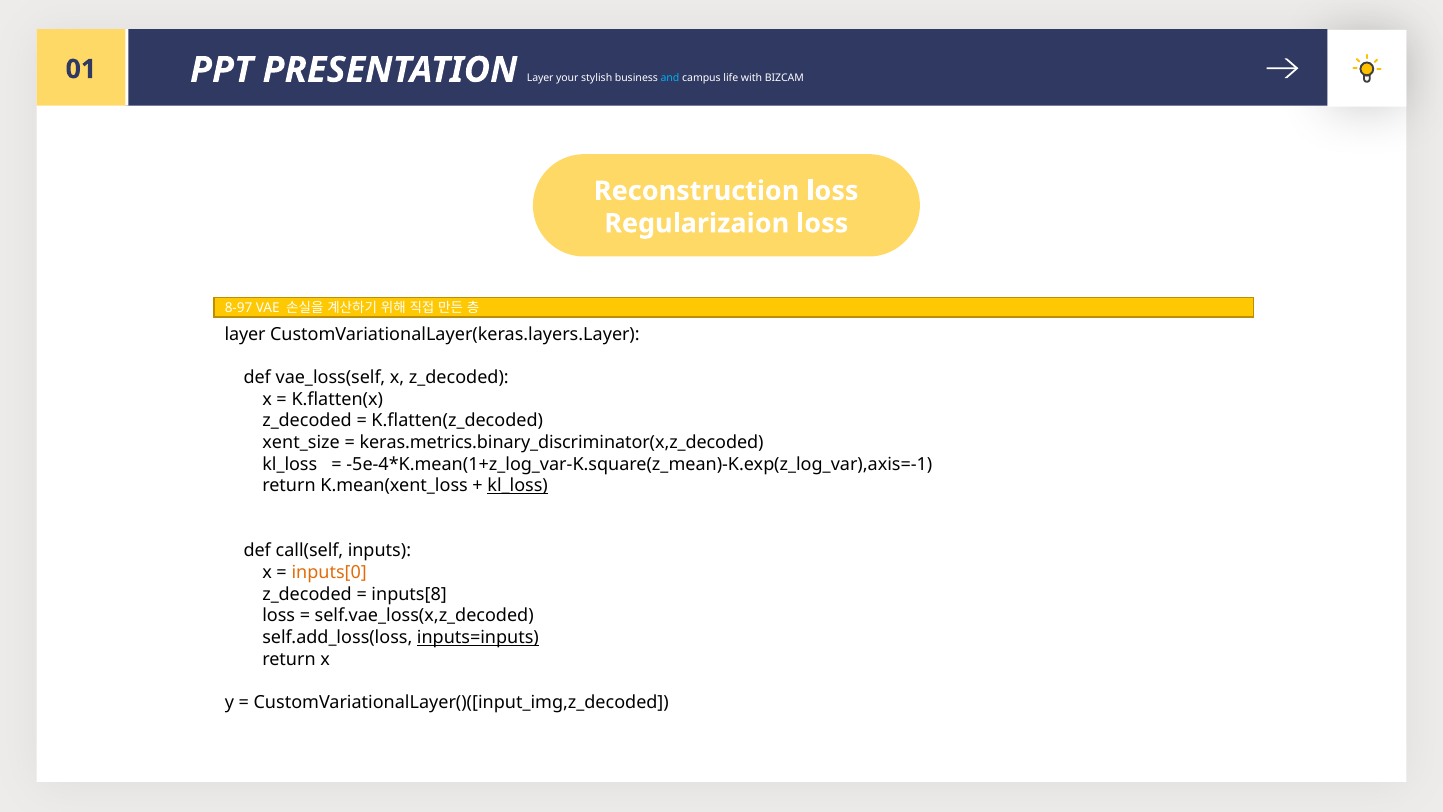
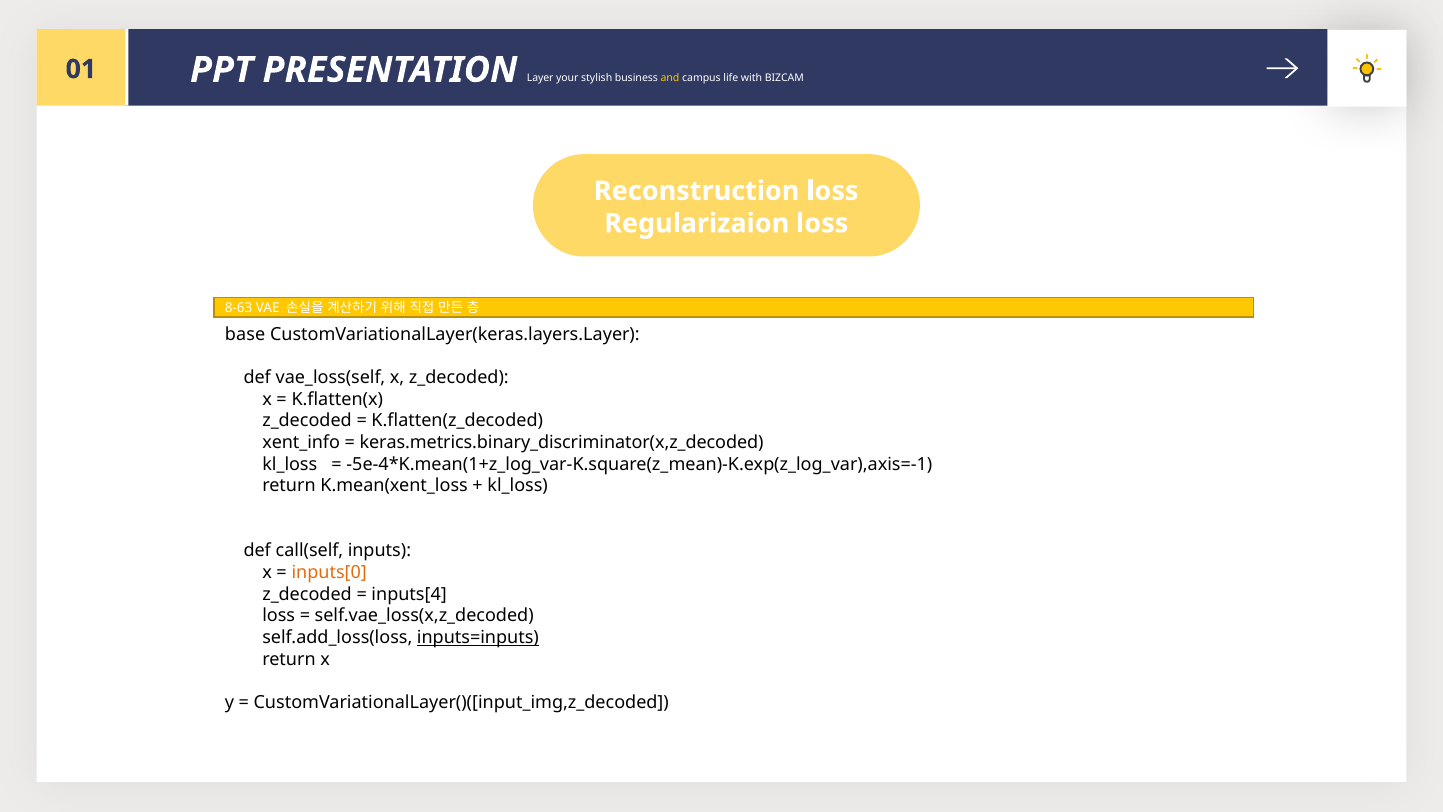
and colour: light blue -> yellow
8-97: 8-97 -> 8-63
layer at (245, 334): layer -> base
xent_size: xent_size -> xent_info
kl_loss at (518, 486) underline: present -> none
inputs[8: inputs[8 -> inputs[4
